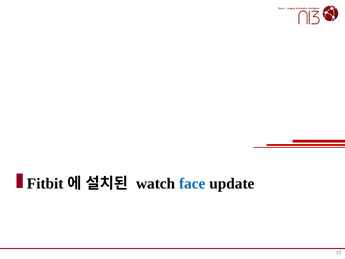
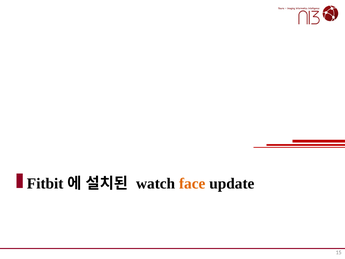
face colour: blue -> orange
